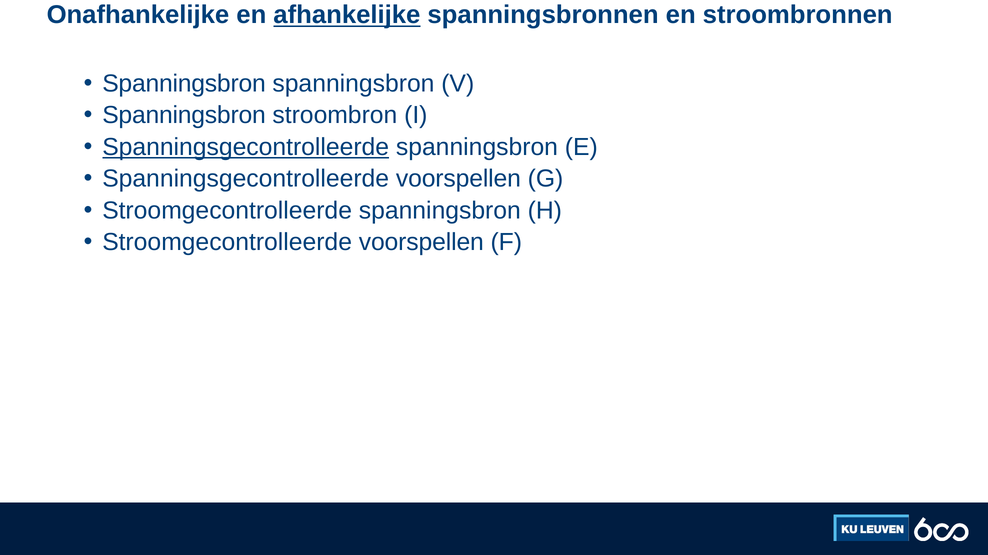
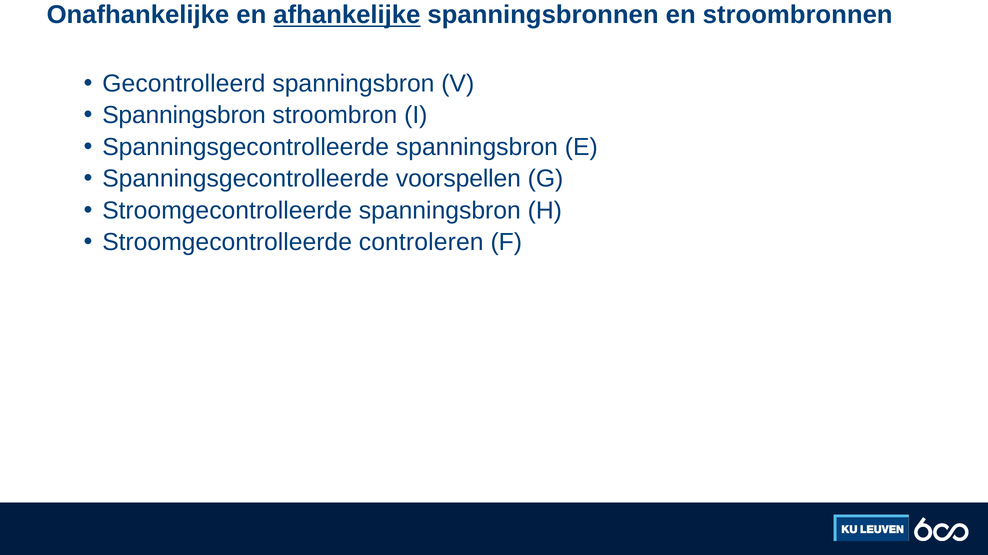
Spanningsbron at (184, 84): Spanningsbron -> Gecontrolleerd
Spanningsgecontrolleerde at (246, 147) underline: present -> none
Stroomgecontrolleerde voorspellen: voorspellen -> controleren
